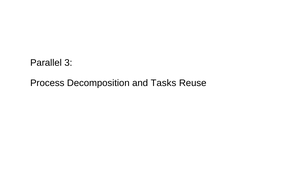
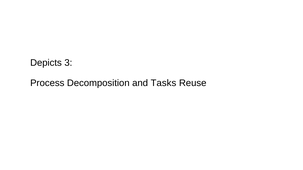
Parallel: Parallel -> Depicts
